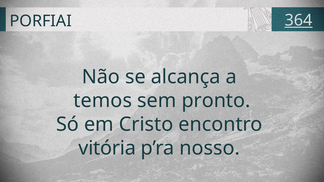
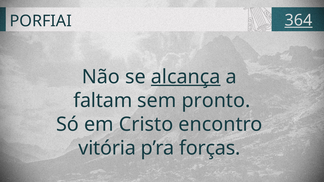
alcança underline: none -> present
temos: temos -> faltam
nosso: nosso -> forças
